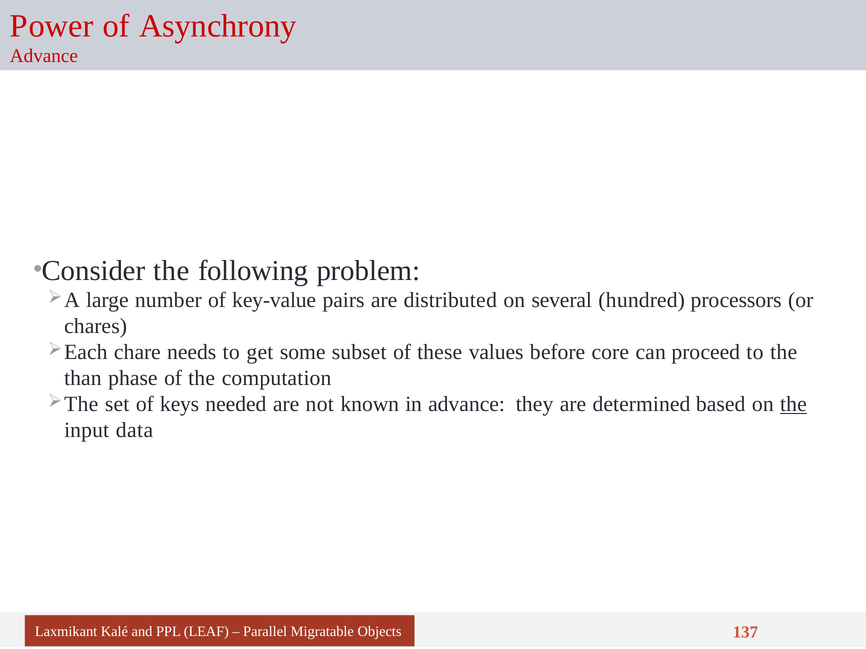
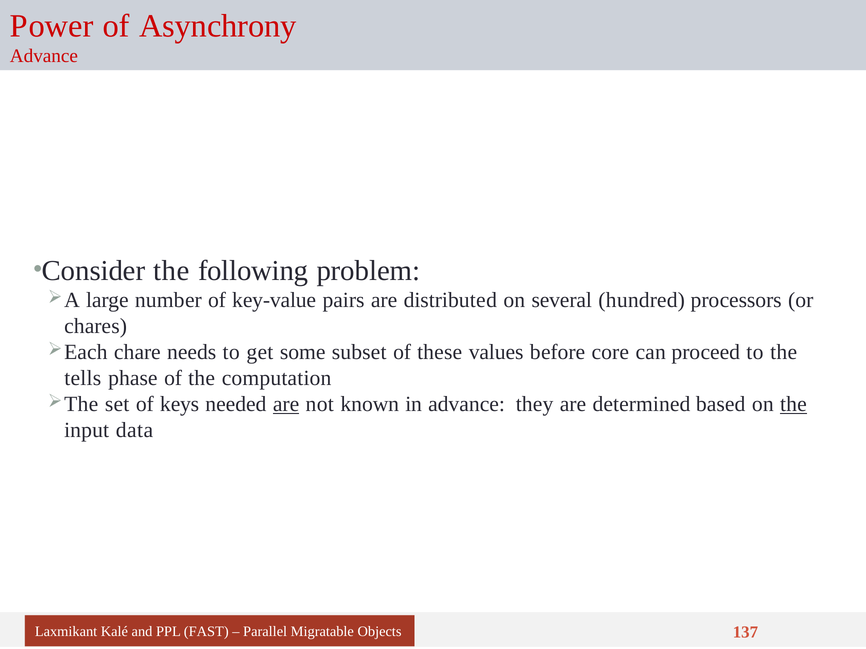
than: than -> tells
are at (286, 404) underline: none -> present
LEAF: LEAF -> FAST
